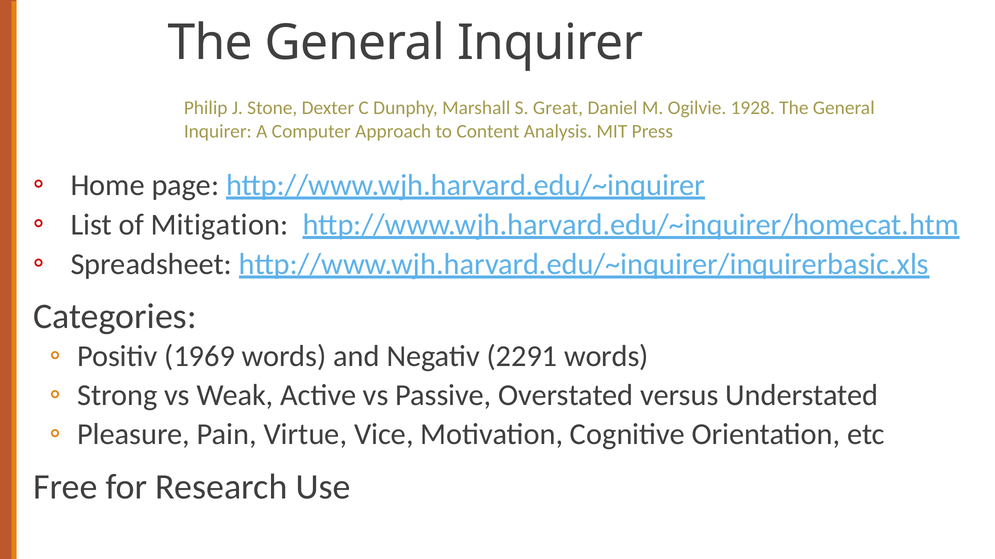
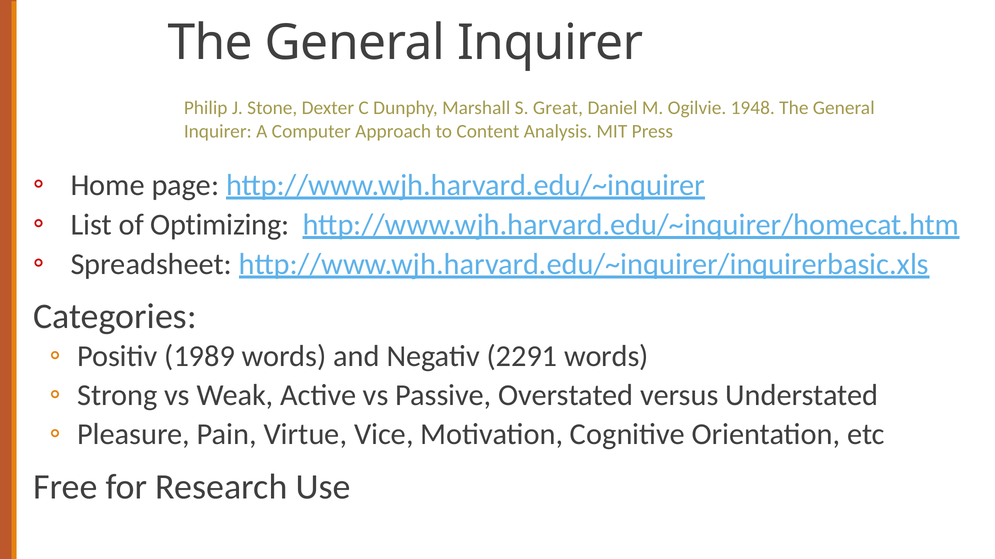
1928: 1928 -> 1948
Mitigation: Mitigation -> Optimizing
1969: 1969 -> 1989
